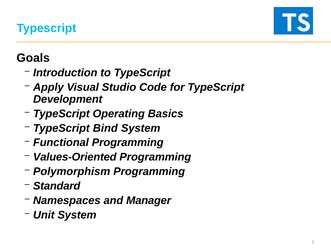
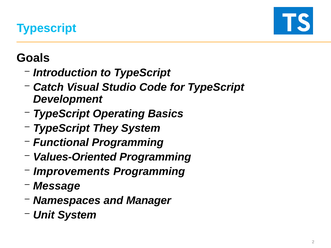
Apply: Apply -> Catch
Bind: Bind -> They
Polymorphism: Polymorphism -> Improvements
Standard: Standard -> Message
